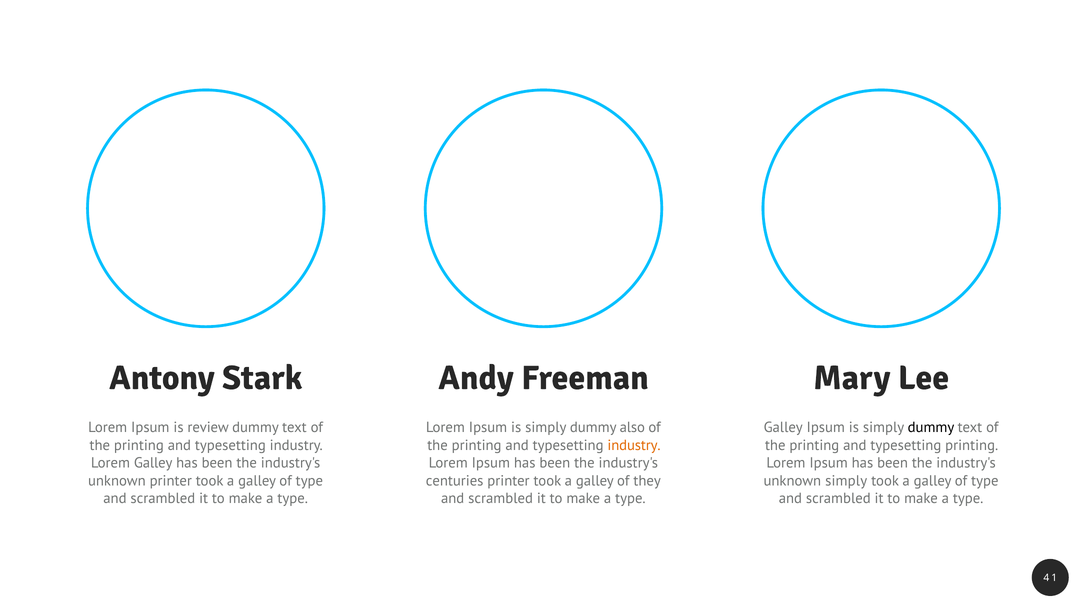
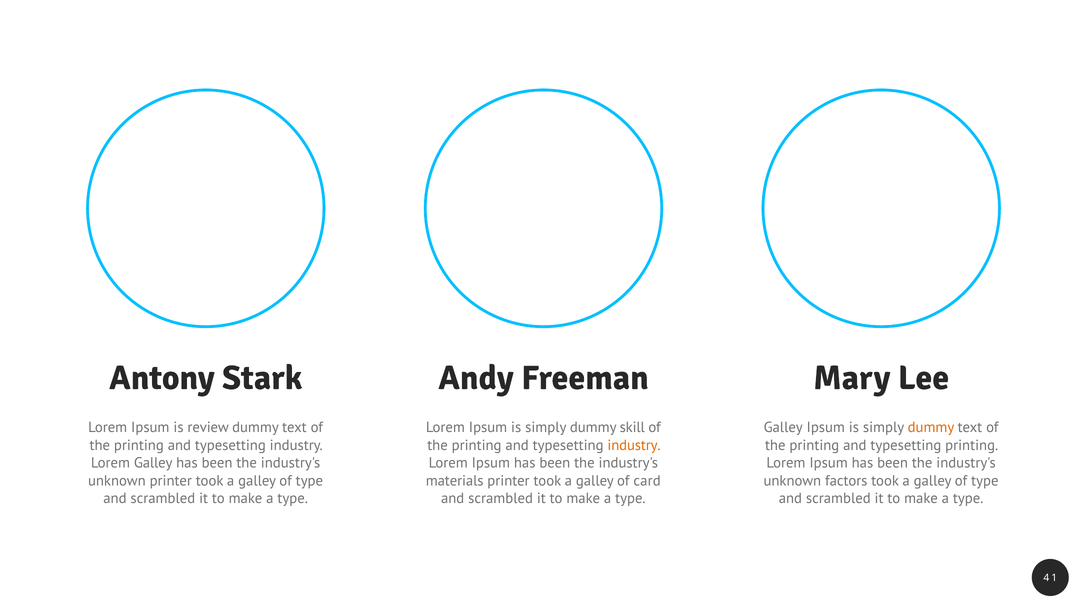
also: also -> skill
dummy at (931, 427) colour: black -> orange
centuries: centuries -> materials
they: they -> card
unknown simply: simply -> factors
